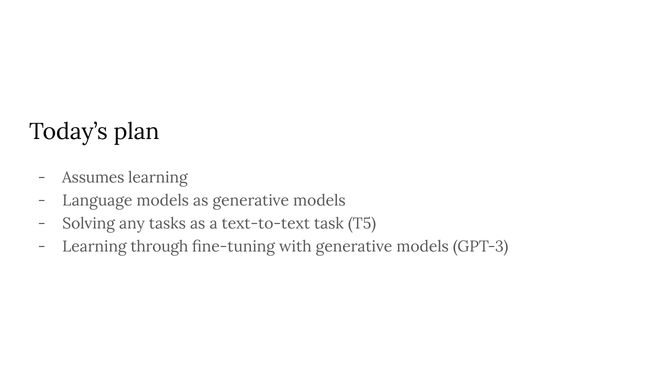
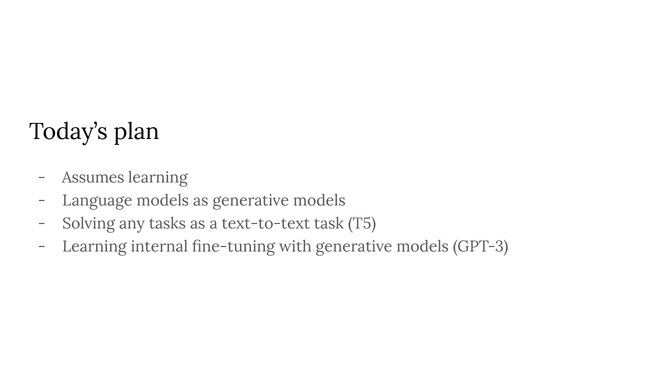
through: through -> internal
